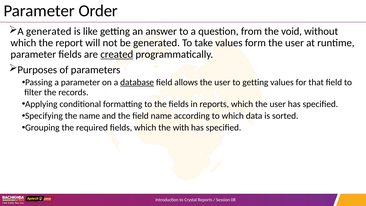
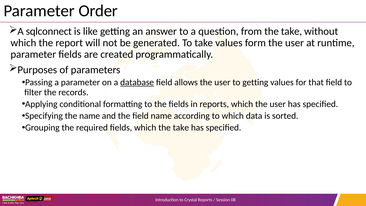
A generated: generated -> sqlconnect
from the void: void -> take
created underline: present -> none
which the with: with -> take
